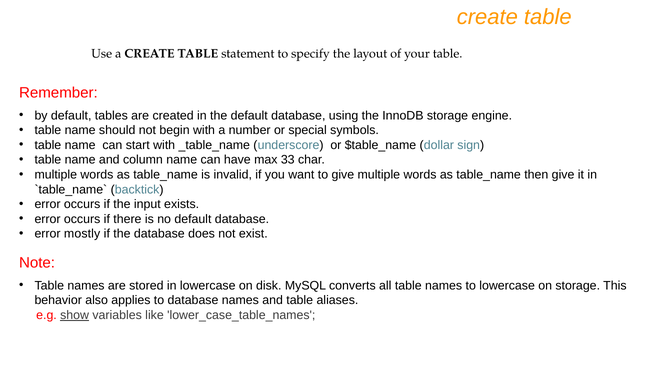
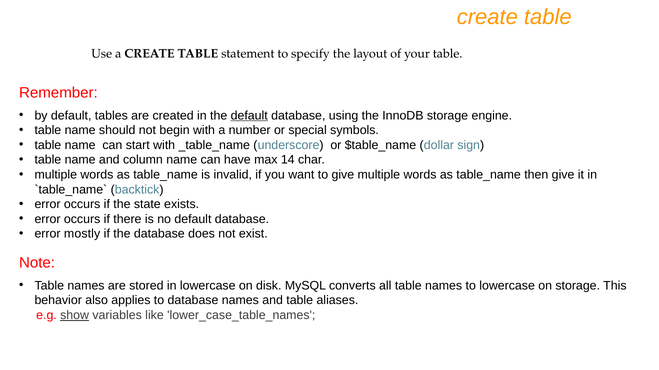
default at (249, 116) underline: none -> present
33: 33 -> 14
input: input -> state
